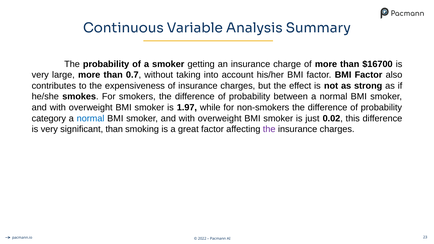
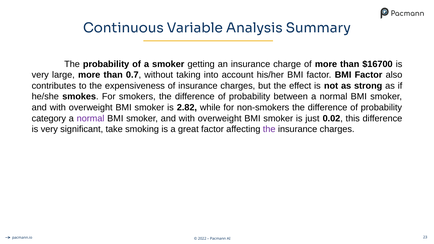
1.97: 1.97 -> 2.82
normal at (91, 118) colour: blue -> purple
significant than: than -> take
